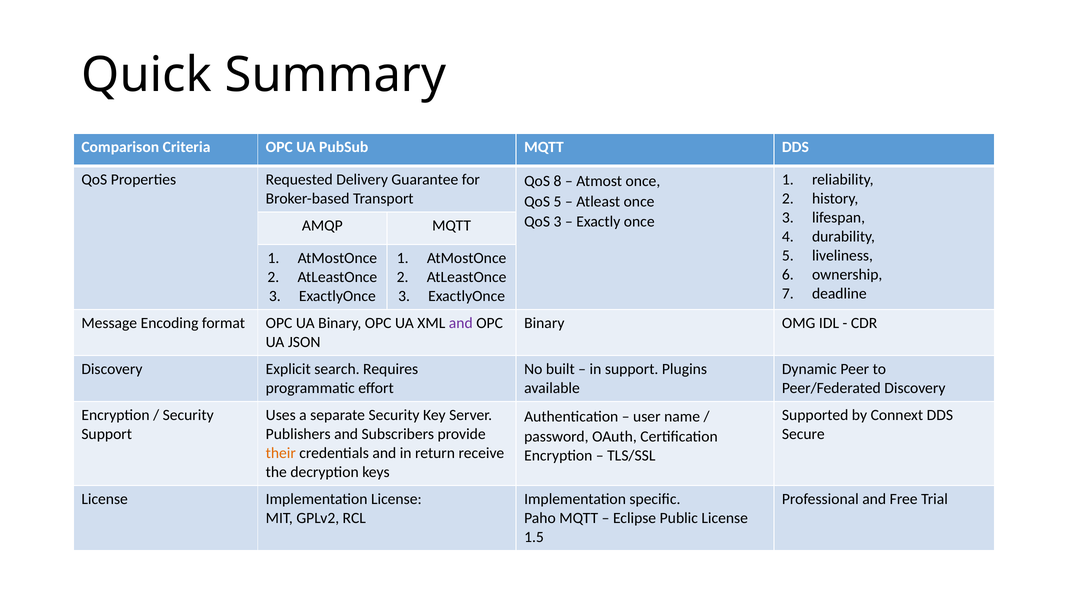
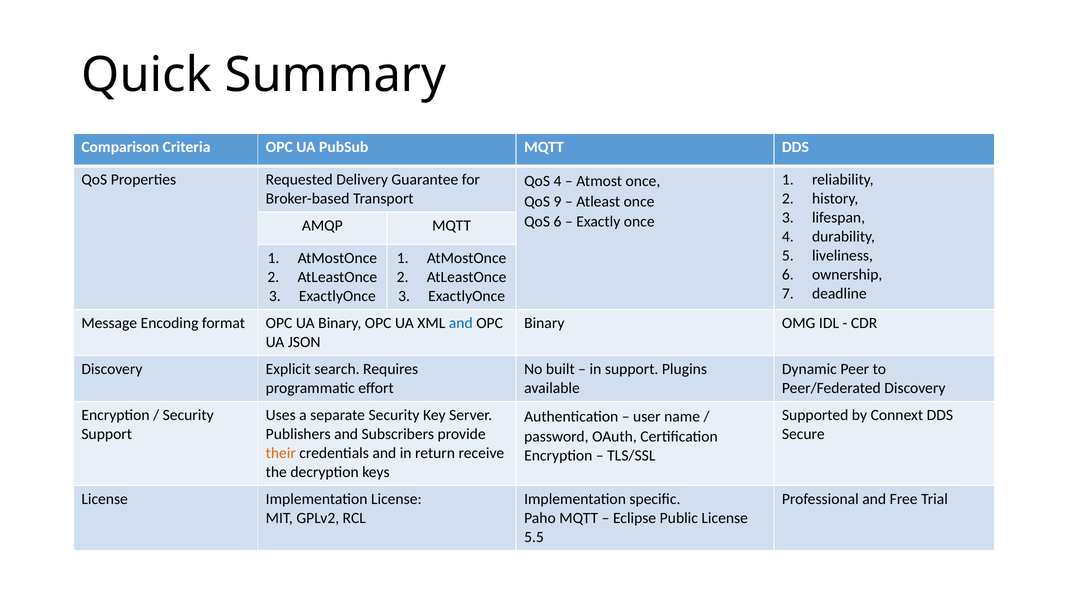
QoS 8: 8 -> 4
QoS 5: 5 -> 9
QoS 3: 3 -> 6
and at (461, 323) colour: purple -> blue
1.5: 1.5 -> 5.5
